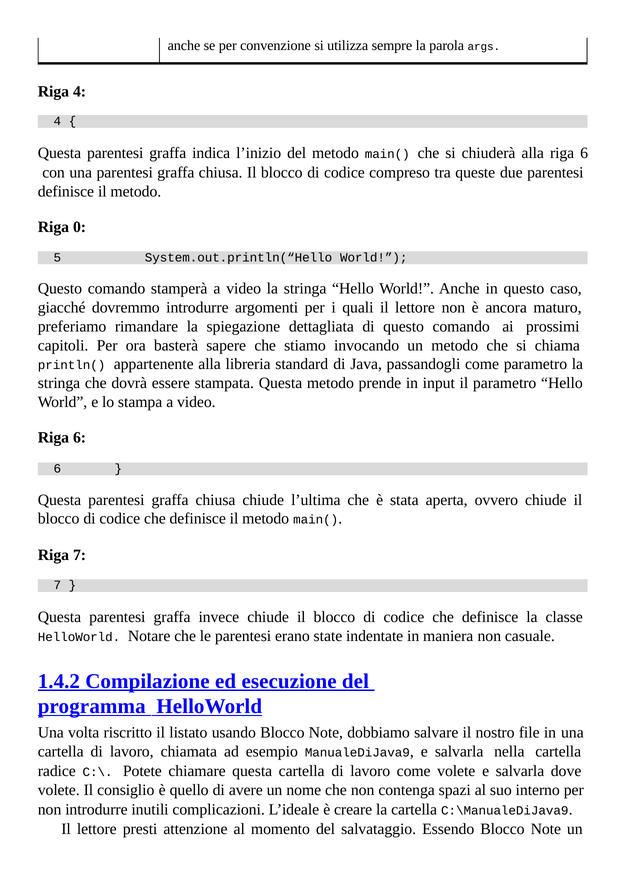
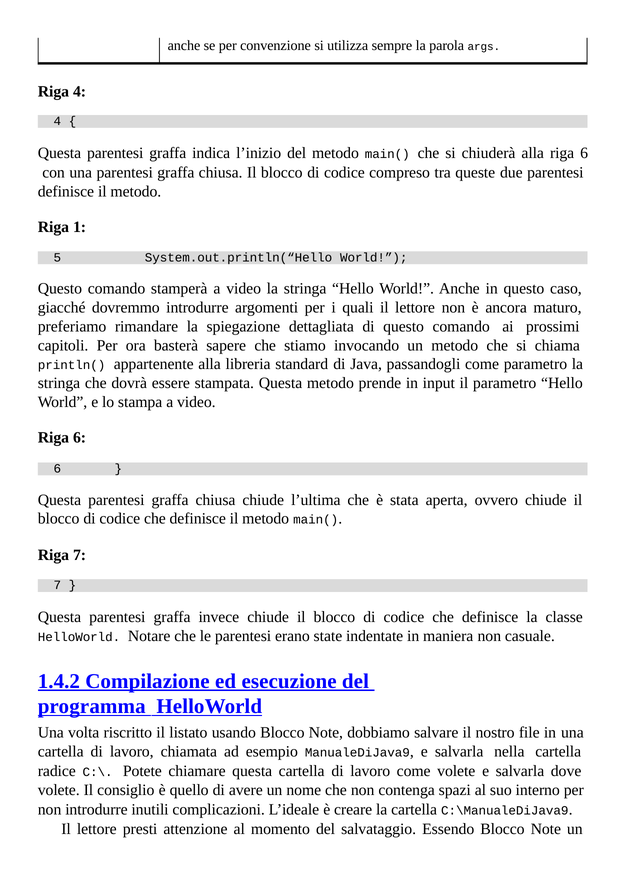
0: 0 -> 1
